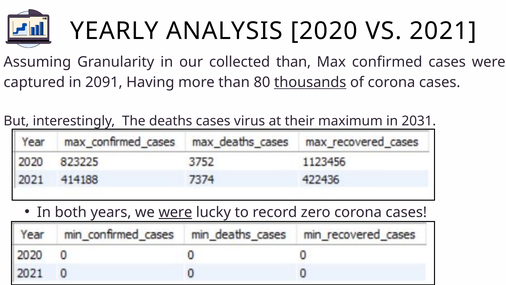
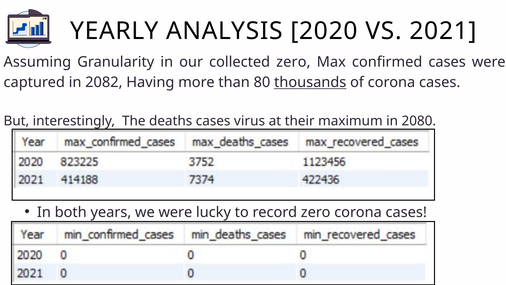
collected than: than -> zero
2091: 2091 -> 2082
2031: 2031 -> 2080
were at (175, 212) underline: present -> none
